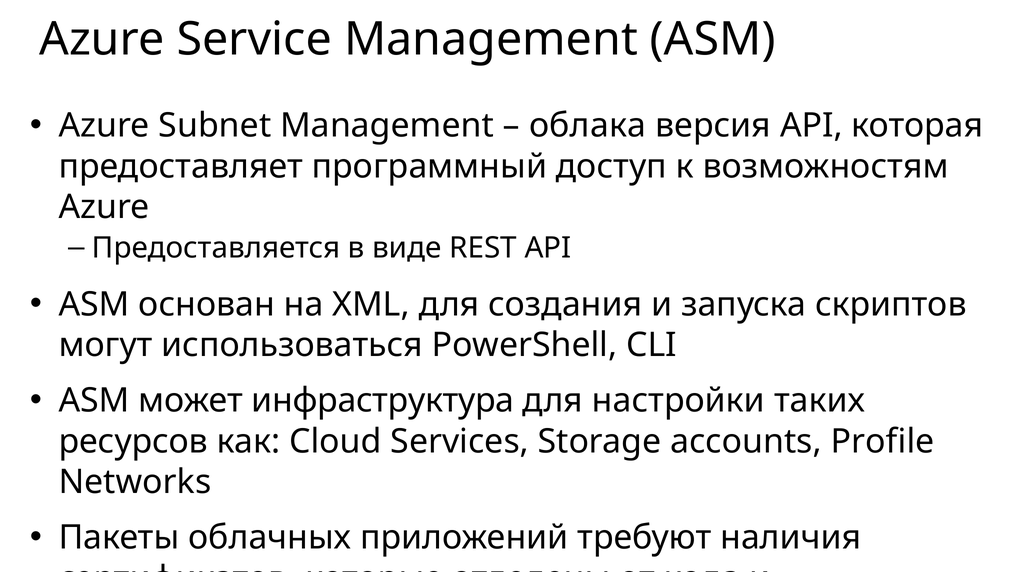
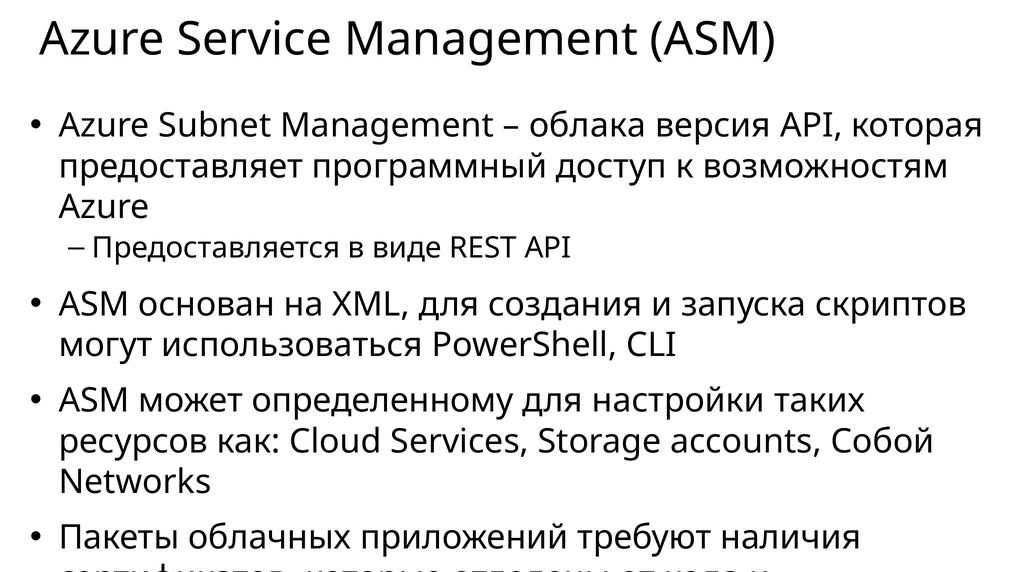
инфраструктура: инфраструктура -> определенному
Profile: Profile -> Собой
